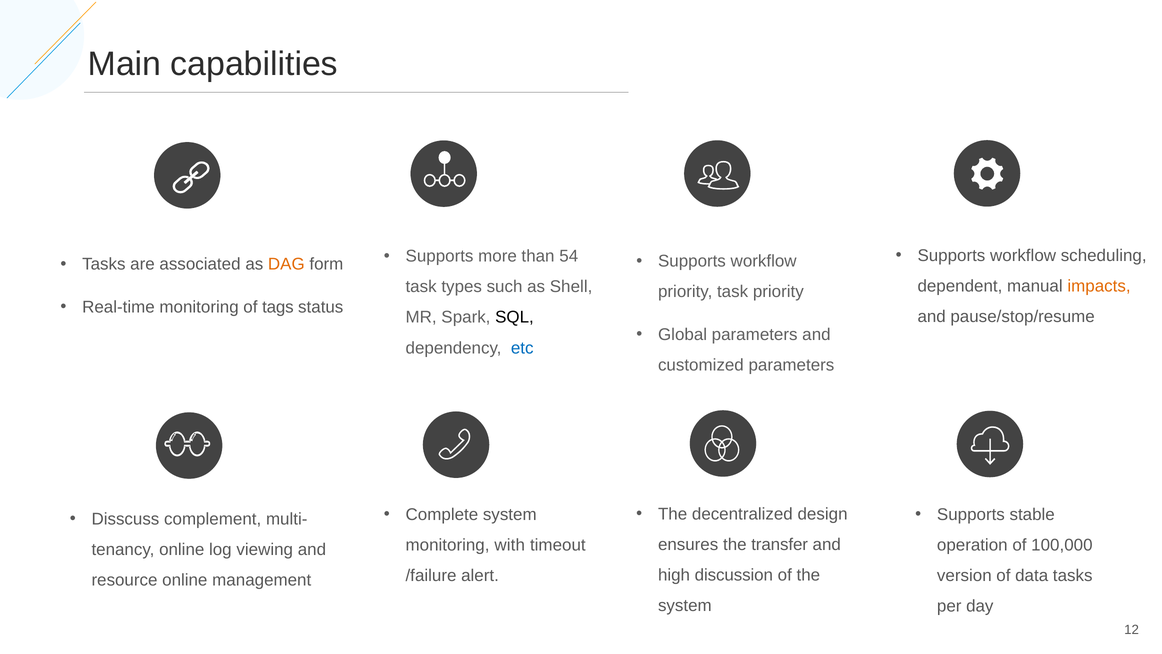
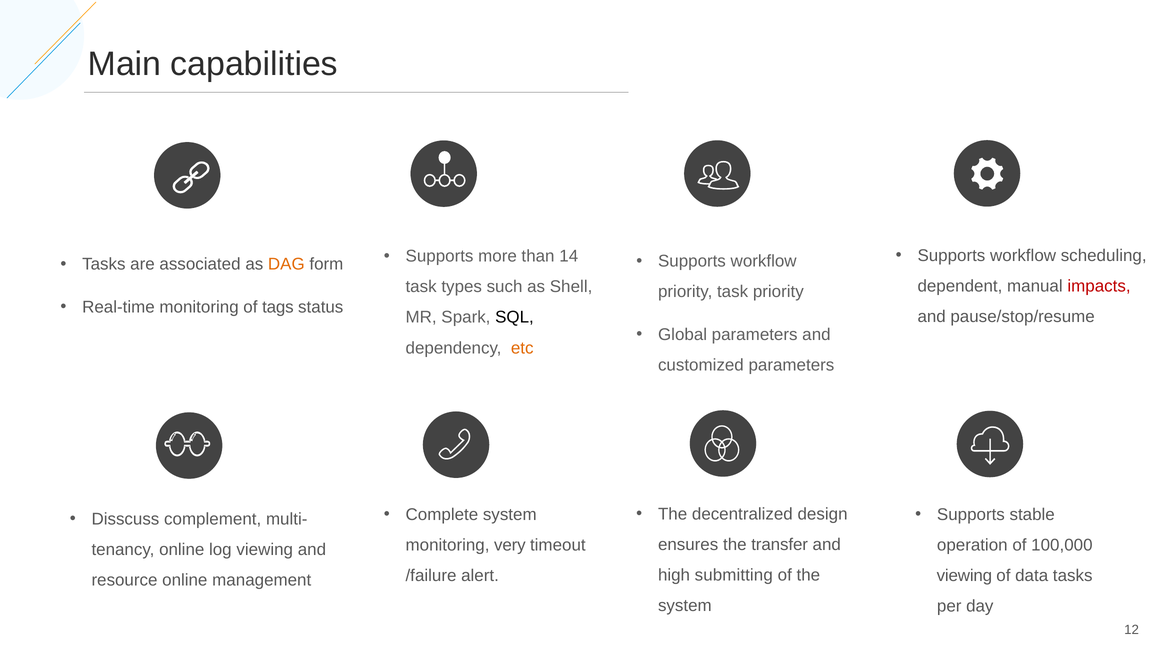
54: 54 -> 14
impacts colour: orange -> red
etc colour: blue -> orange
with: with -> very
discussion: discussion -> submitting
version at (964, 575): version -> viewing
